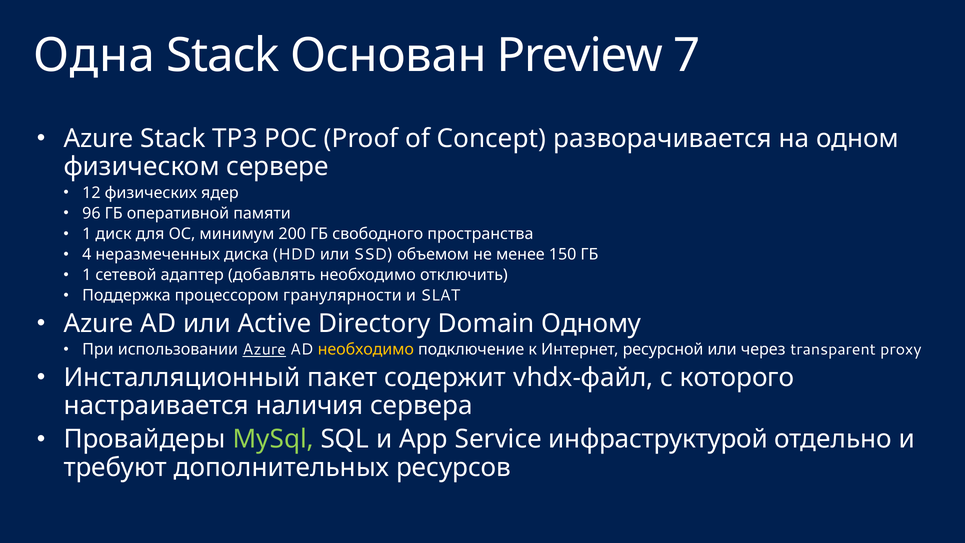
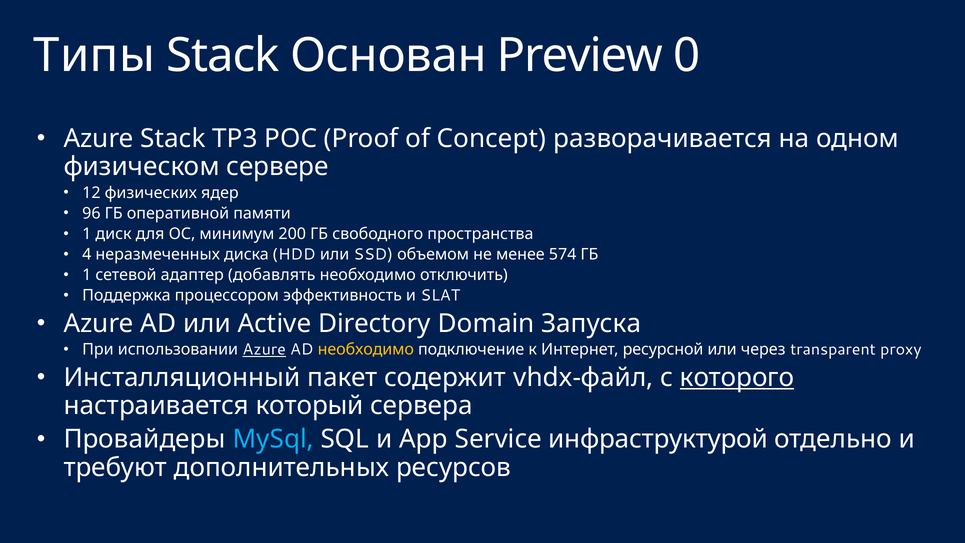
Одна: Одна -> Типы
7: 7 -> 0
150: 150 -> 574
гранулярности: гранулярности -> эффективность
Одному: Одному -> Запуска
которого underline: none -> present
наличия: наличия -> который
MySql colour: light green -> light blue
